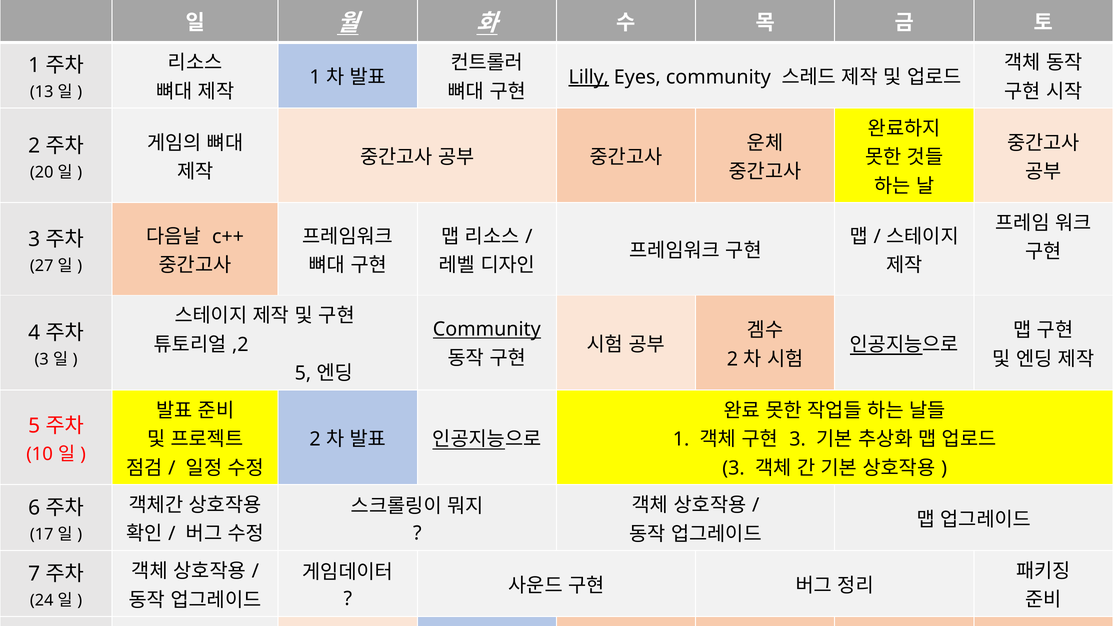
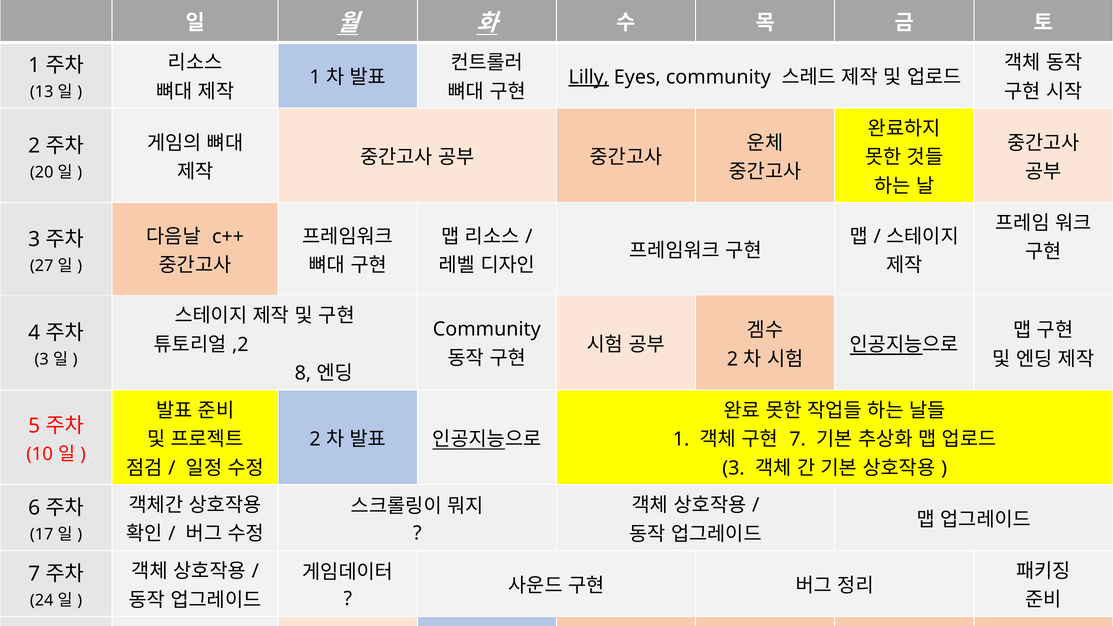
Community at (487, 329) underline: present -> none
5 at (303, 373): 5 -> 8
3 at (798, 439): 3 -> 7
